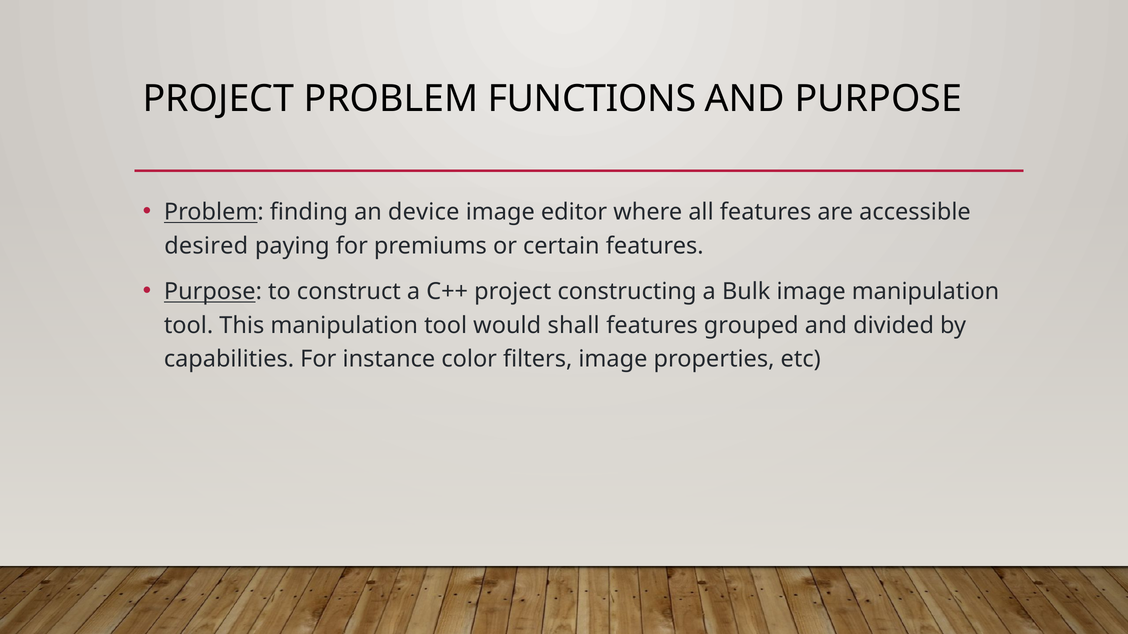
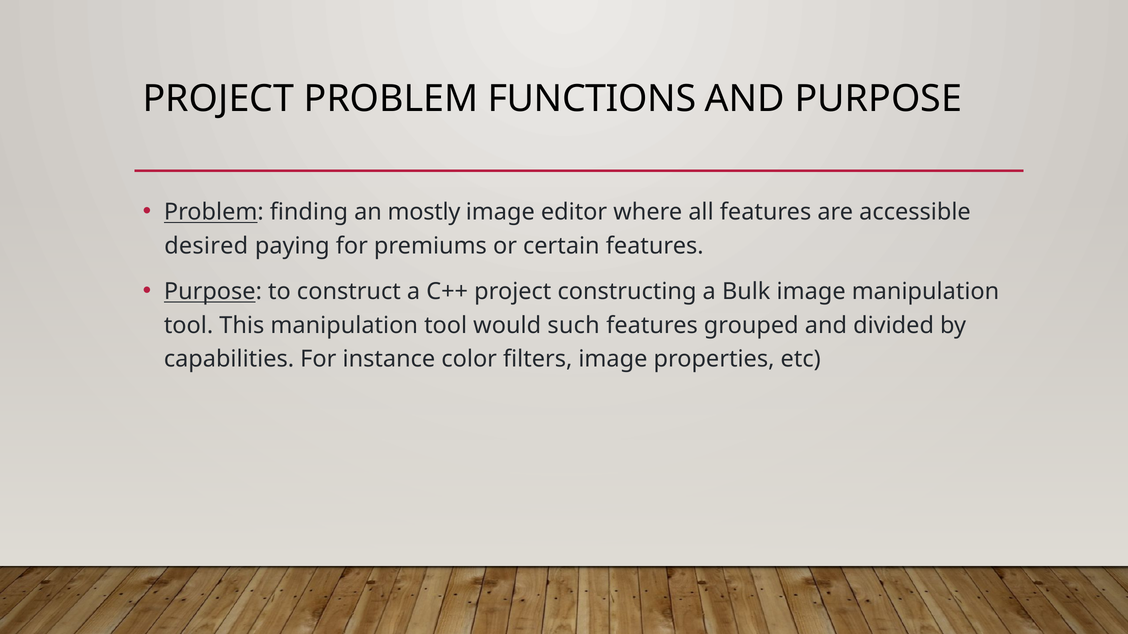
device: device -> mostly
shall: shall -> such
